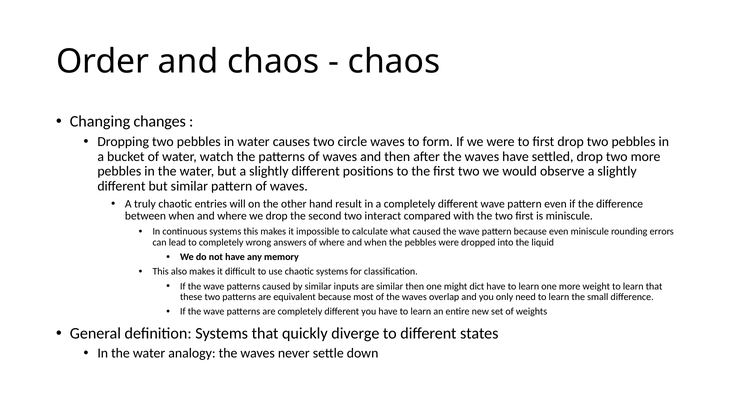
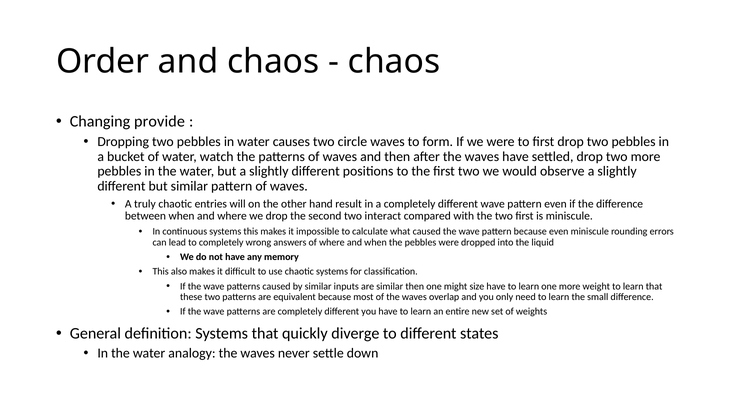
changes: changes -> provide
dict: dict -> size
